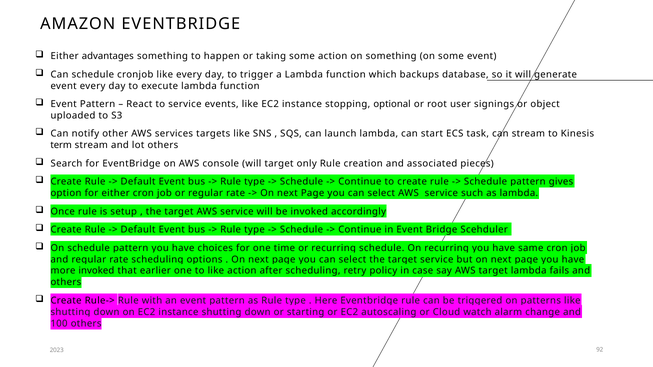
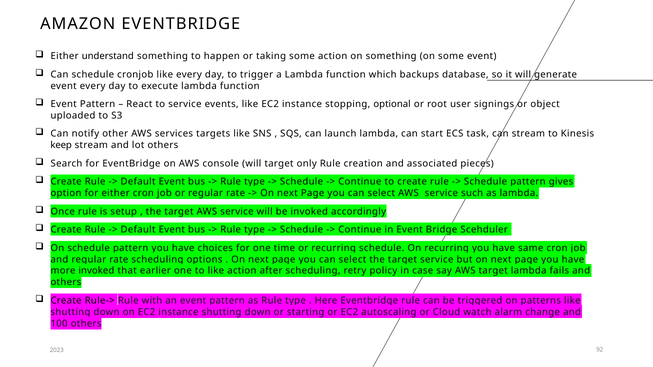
advantages: advantages -> understand
term: term -> keep
